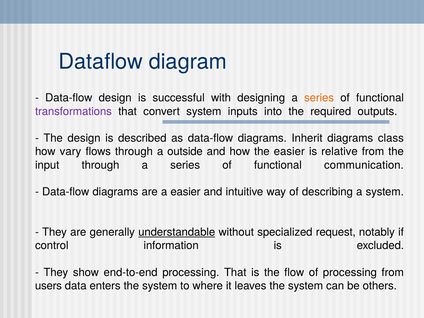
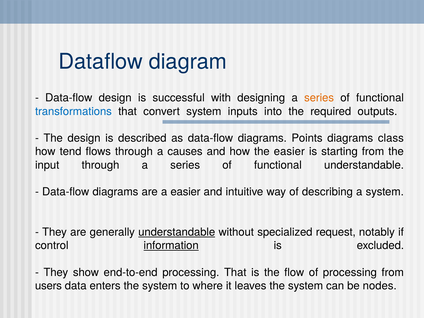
transformations colour: purple -> blue
Inherit: Inherit -> Points
vary: vary -> tend
outside: outside -> causes
relative: relative -> starting
functional communication: communication -> understandable
information underline: none -> present
others: others -> nodes
